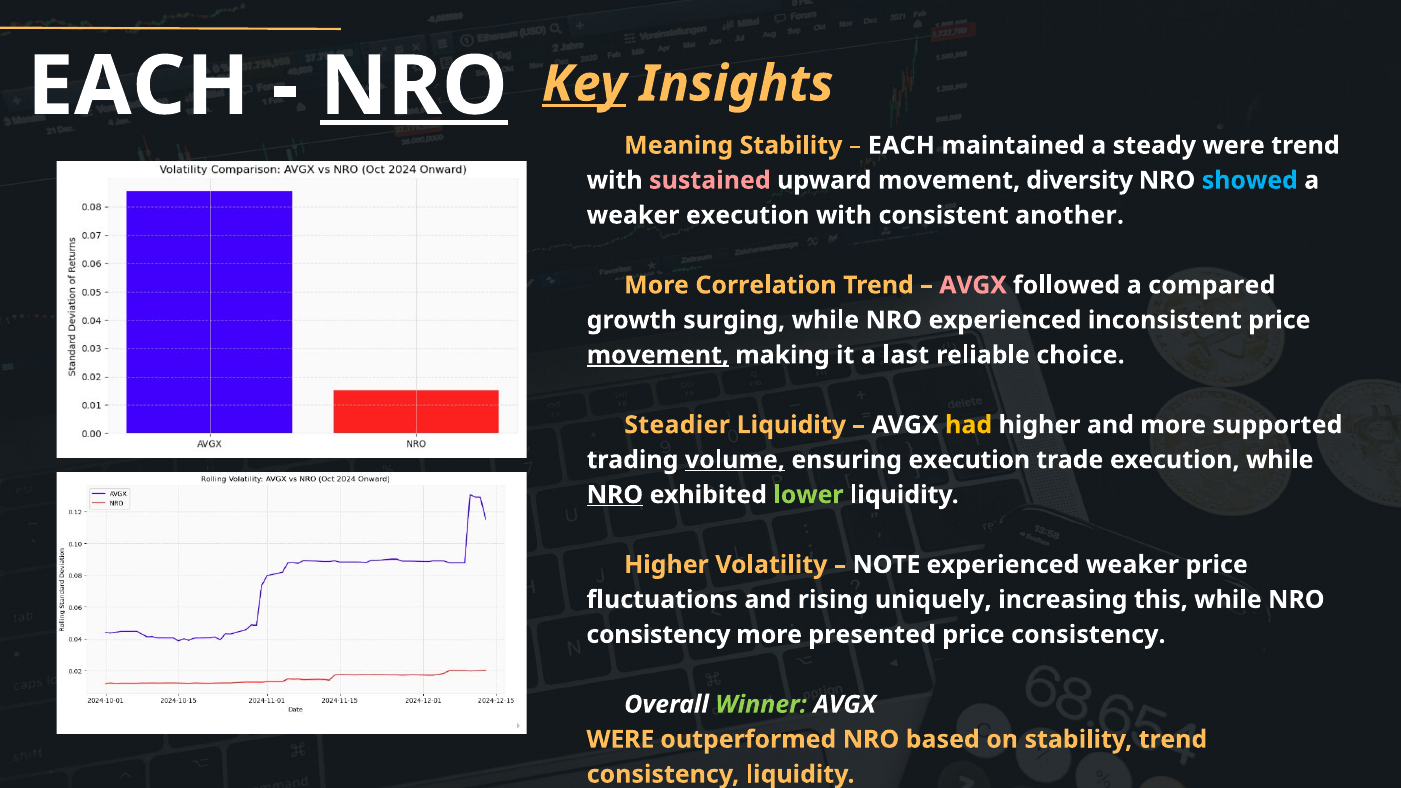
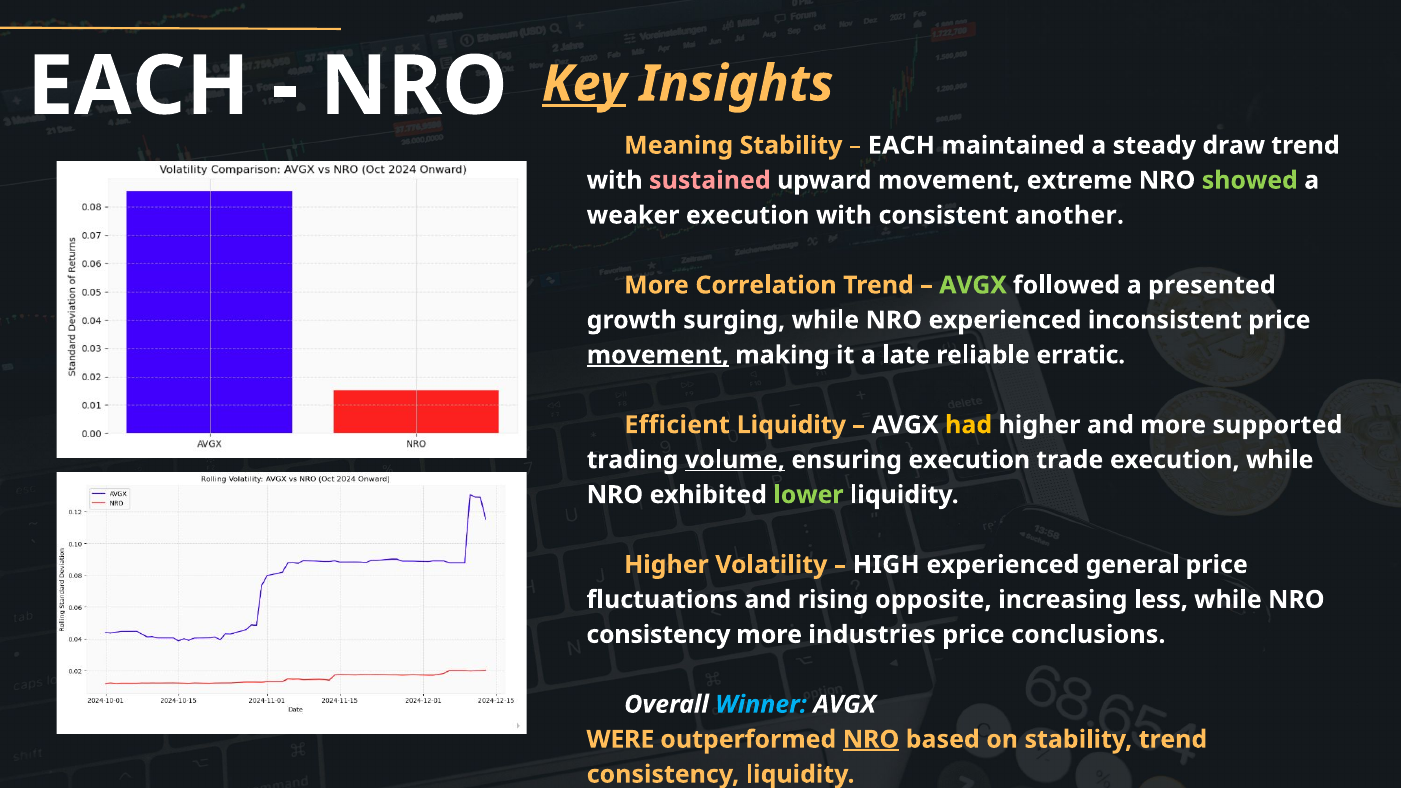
NRO at (414, 86) underline: present -> none
steady were: were -> draw
diversity: diversity -> extreme
showed colour: light blue -> light green
AVGX at (973, 285) colour: pink -> light green
compared: compared -> presented
last: last -> late
choice: choice -> erratic
Steadier: Steadier -> Efficient
NRO at (615, 495) underline: present -> none
NOTE: NOTE -> HIGH
experienced weaker: weaker -> general
uniquely: uniquely -> opposite
this: this -> less
presented: presented -> industries
price consistency: consistency -> conclusions
Winner colour: light green -> light blue
NRO at (871, 739) underline: none -> present
